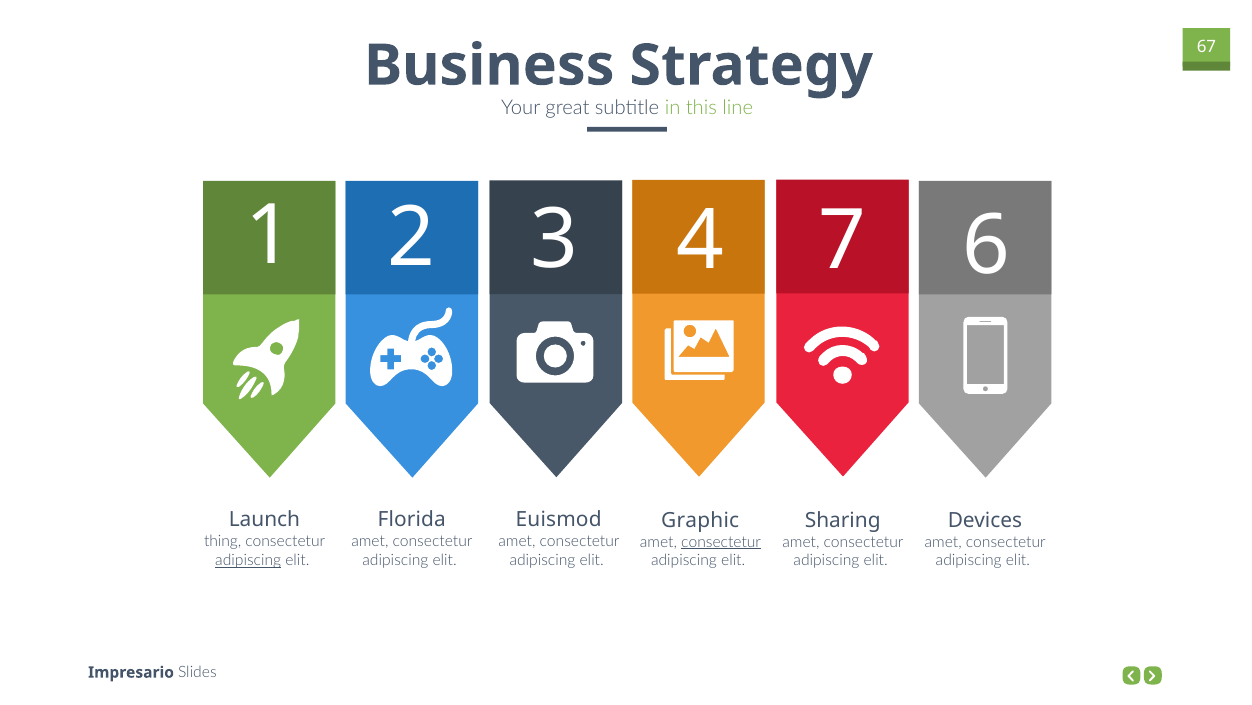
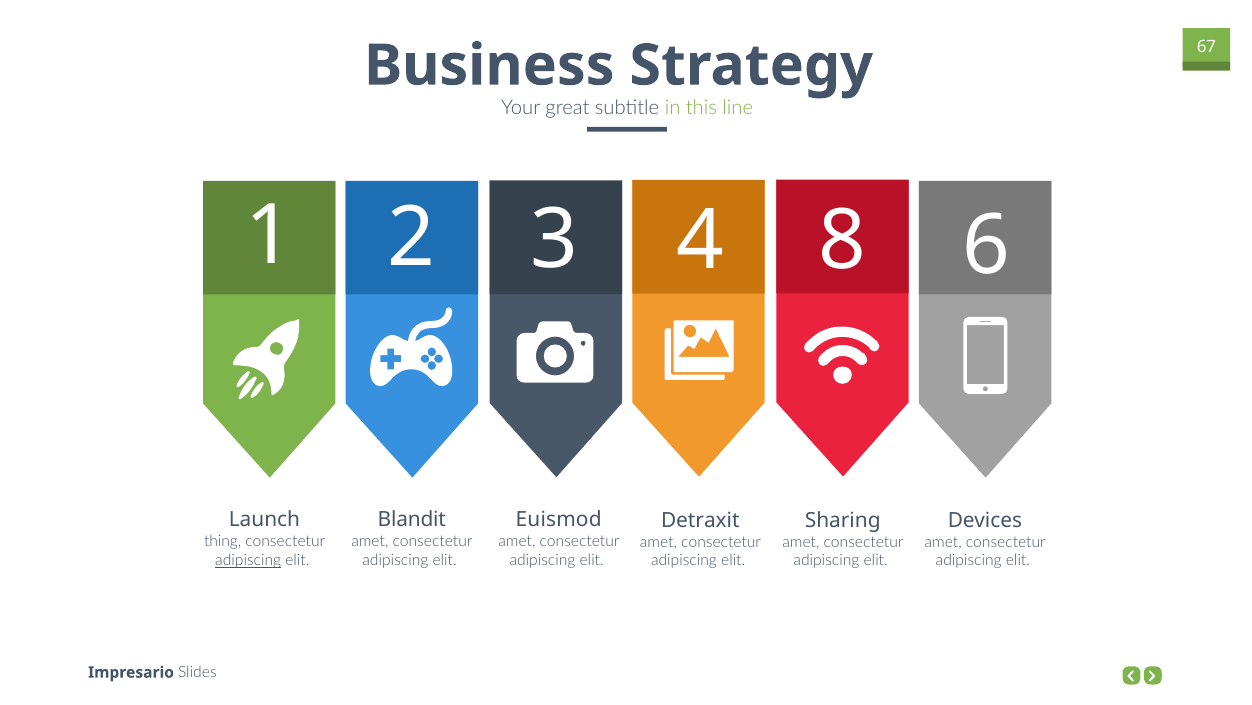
7: 7 -> 8
Florida: Florida -> Blandit
Graphic: Graphic -> Detraxit
consectetur at (721, 542) underline: present -> none
